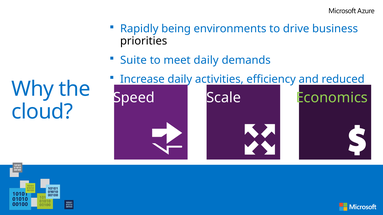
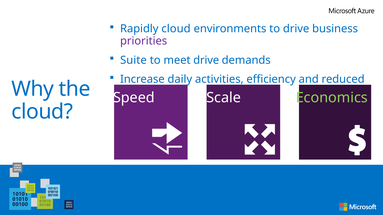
Rapidly being: being -> cloud
priorities colour: black -> purple
meet daily: daily -> drive
